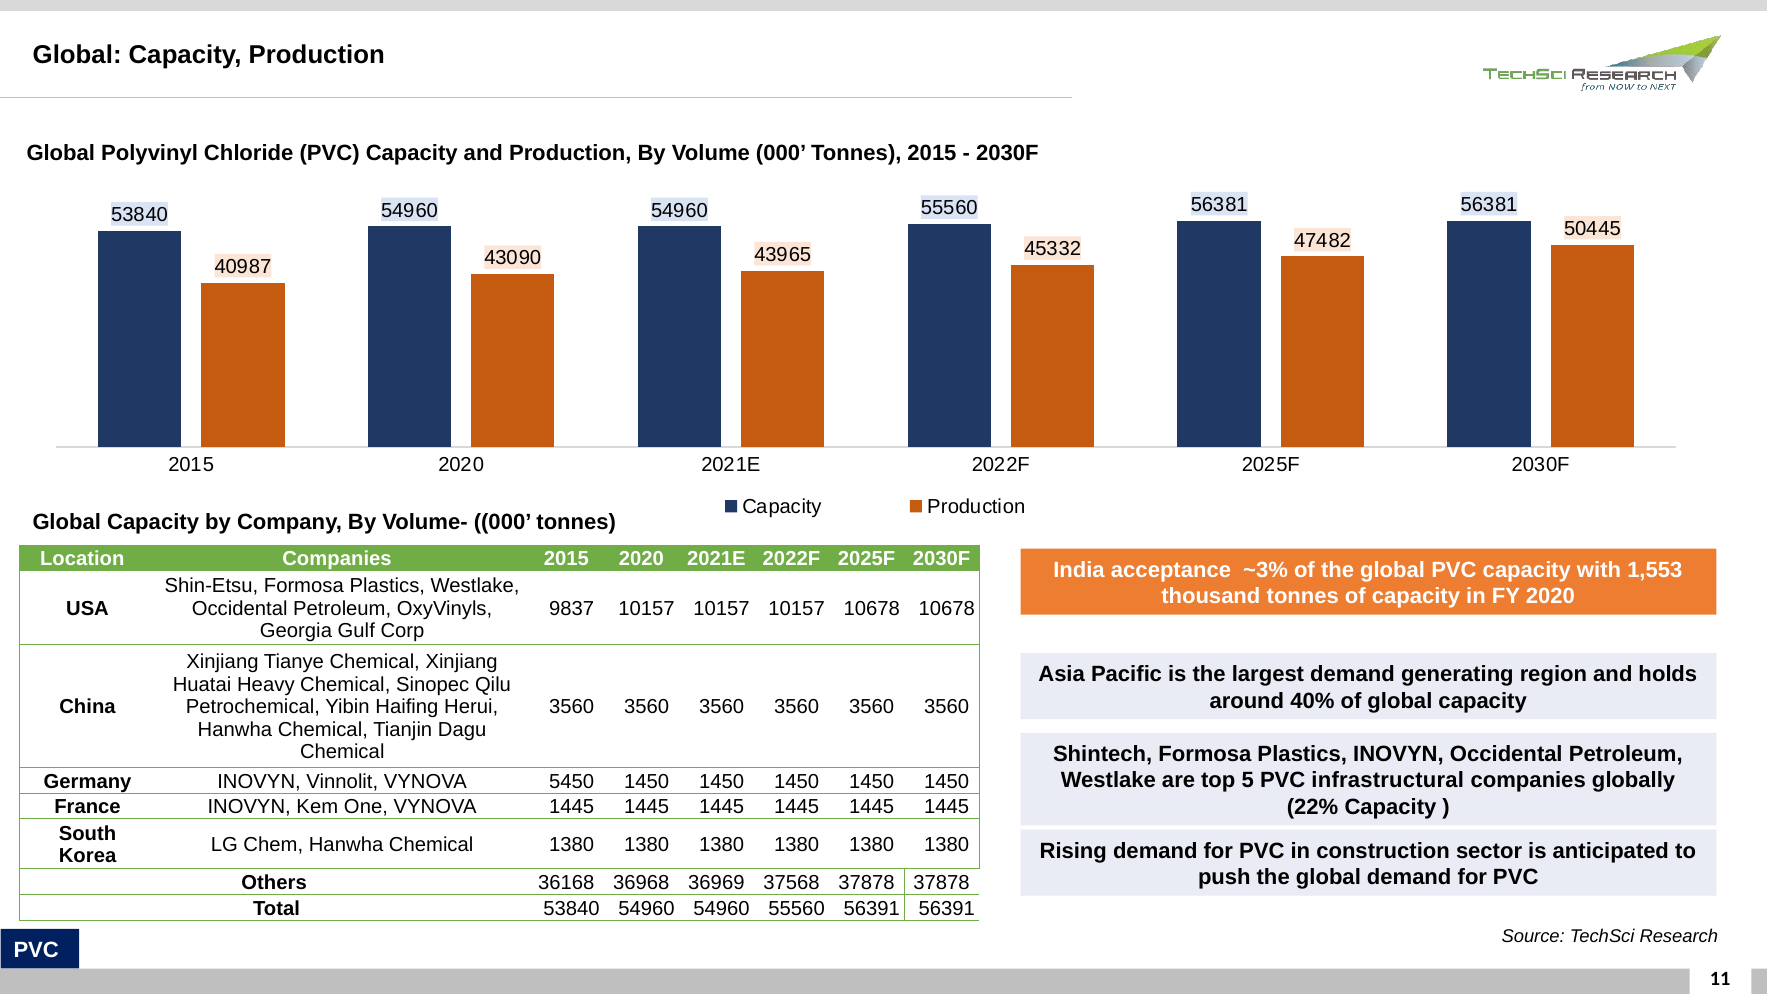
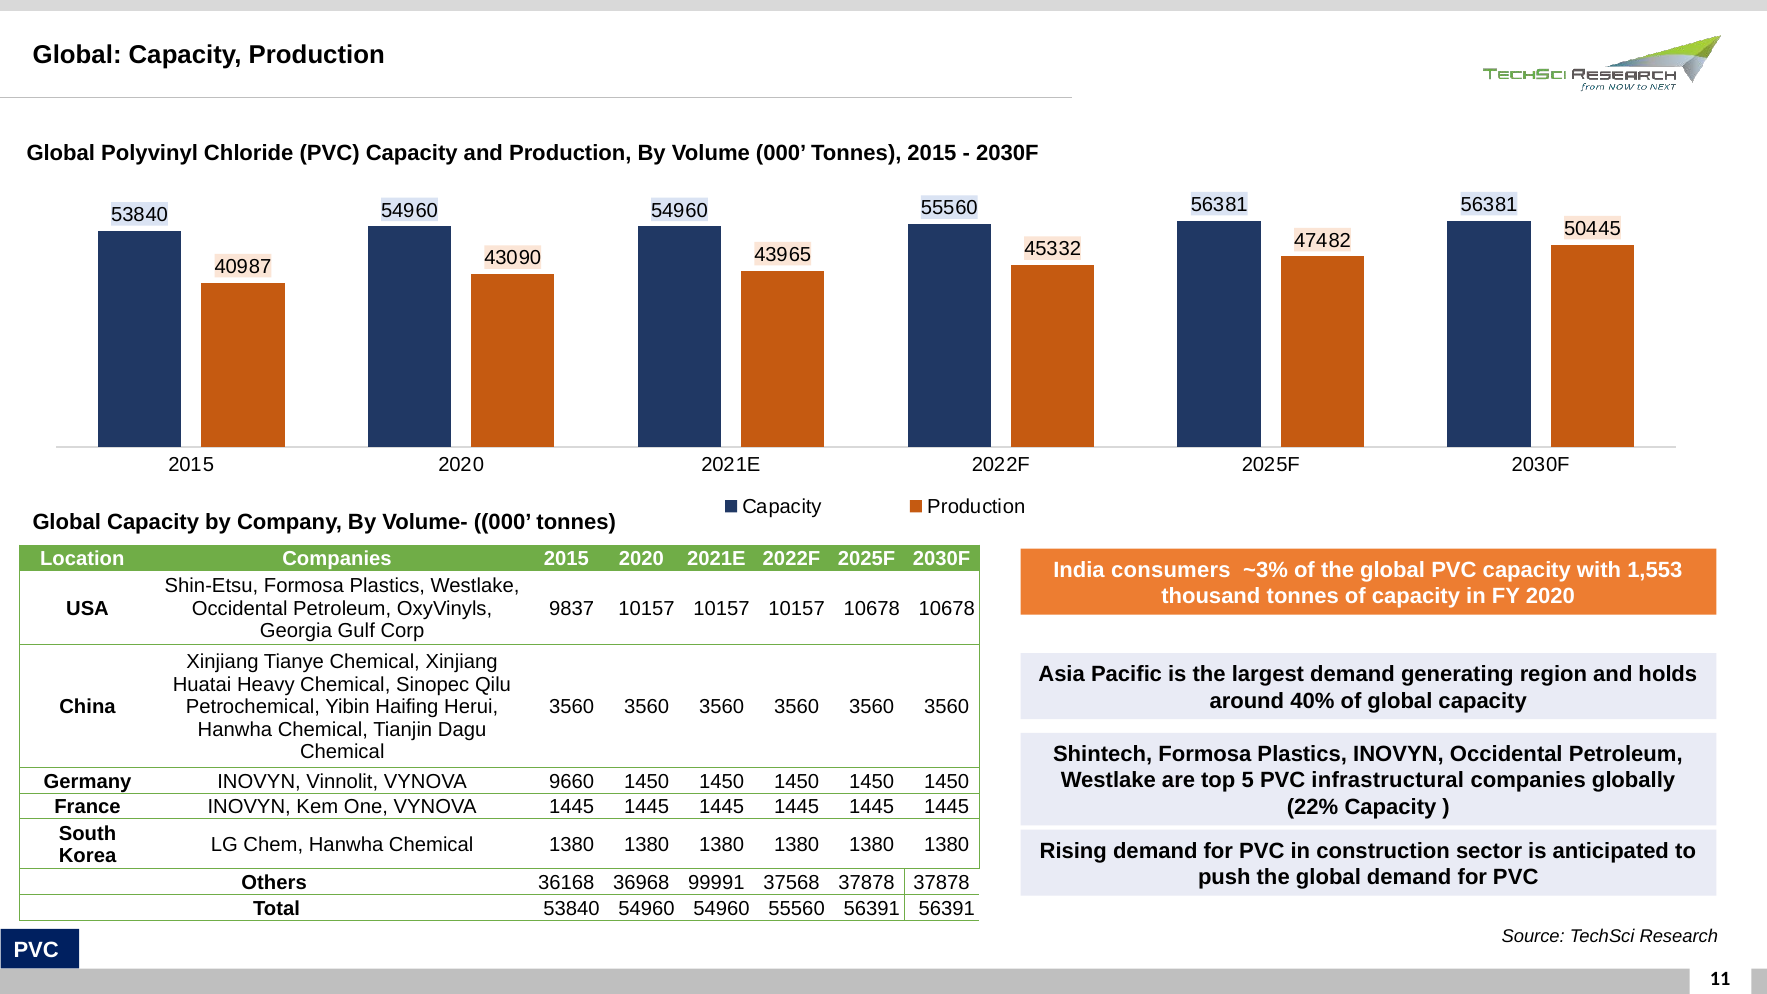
acceptance: acceptance -> consumers
5450: 5450 -> 9660
36969: 36969 -> 99991
